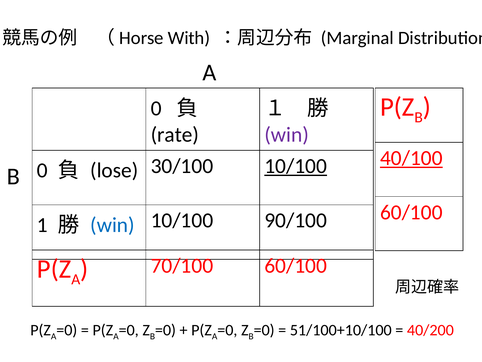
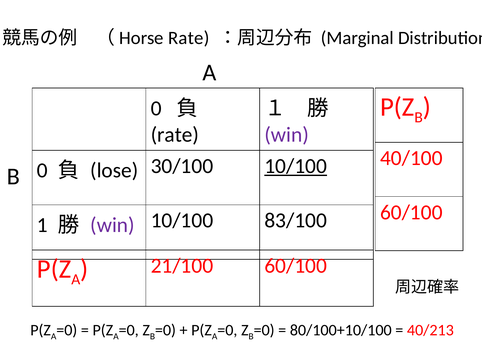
（Horse With: With -> Rate
40/100 underline: present -> none
win at (112, 225) colour: blue -> purple
90/100: 90/100 -> 83/100
70/100: 70/100 -> 21/100
51/100+10/100: 51/100+10/100 -> 80/100+10/100
40/200: 40/200 -> 40/213
